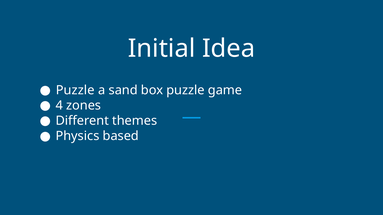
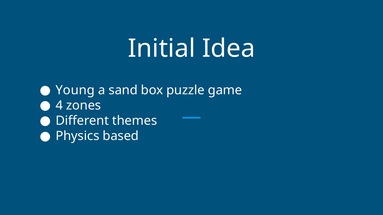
Puzzle at (75, 90): Puzzle -> Young
